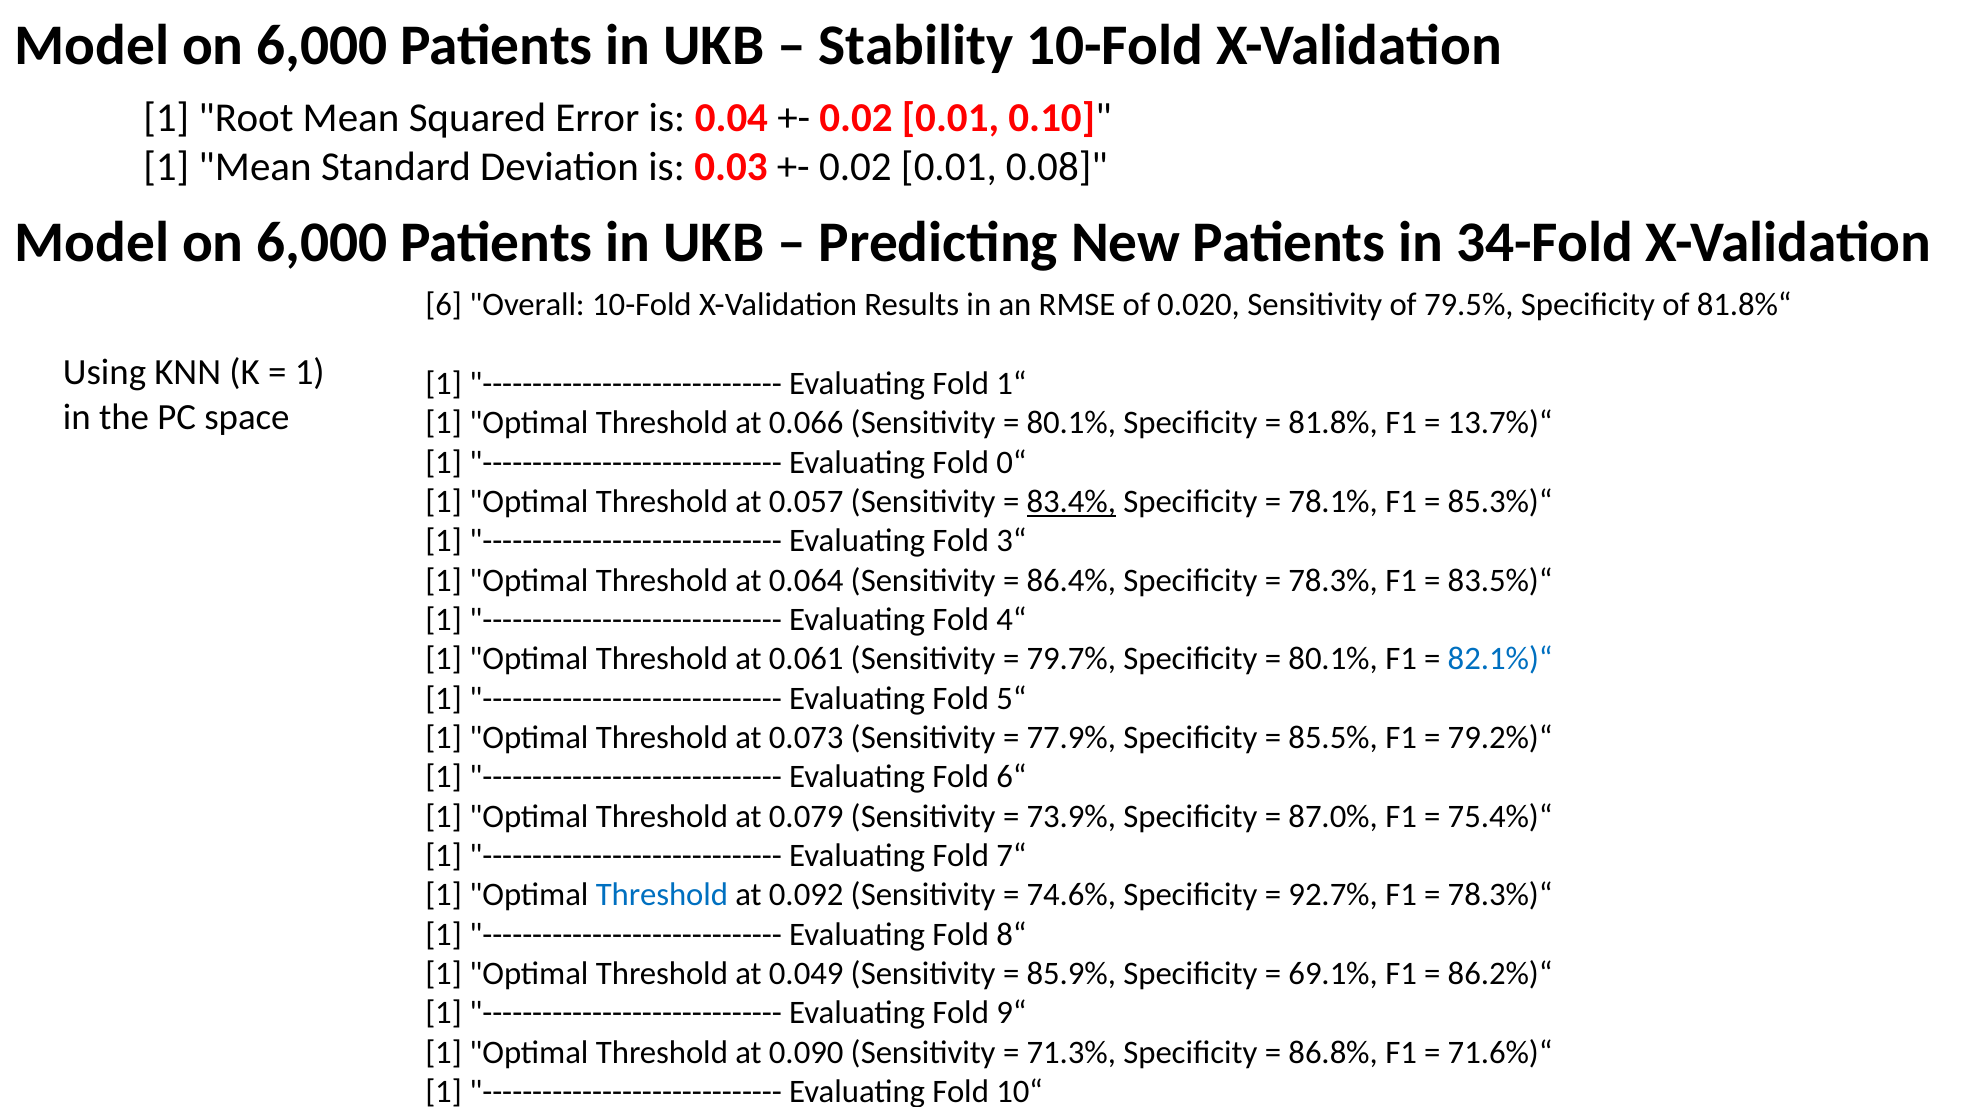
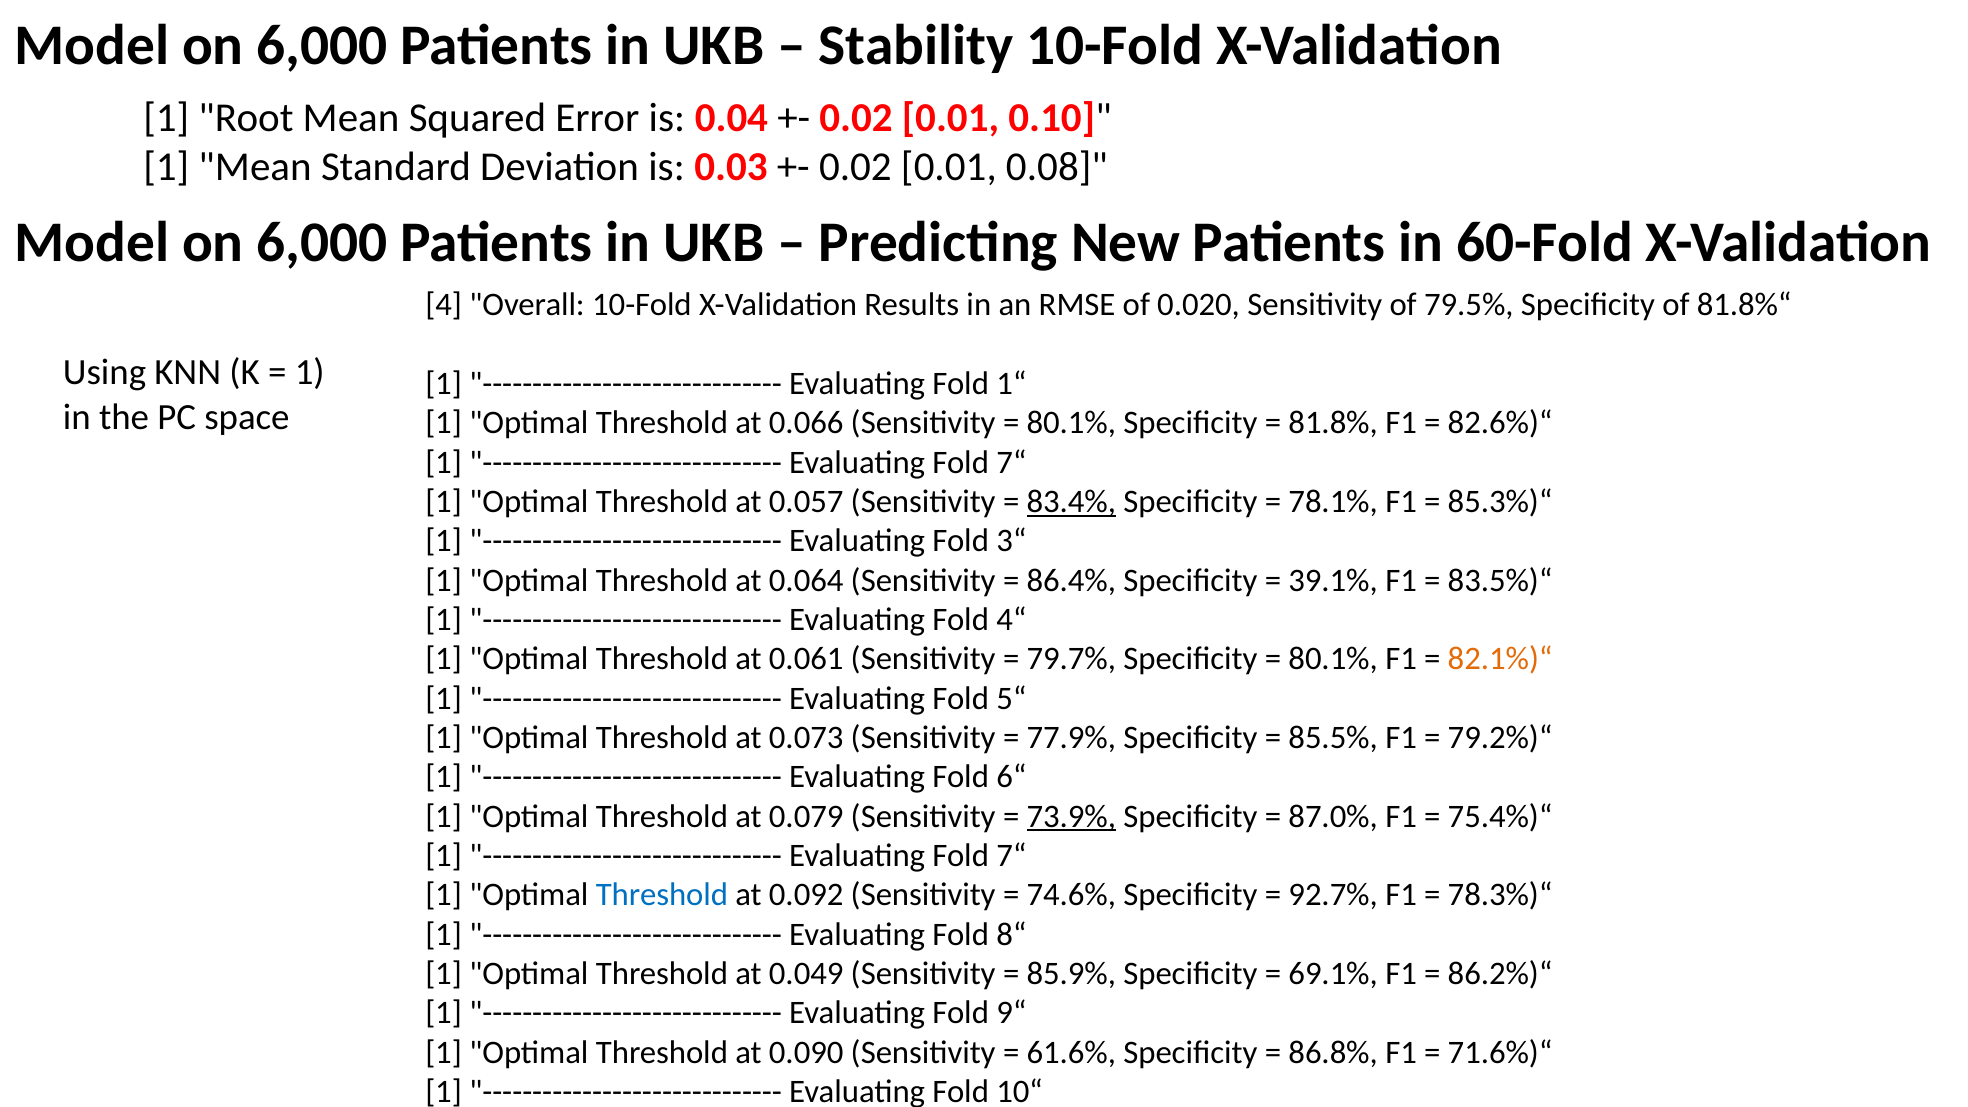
34-Fold: 34-Fold -> 60-Fold
6: 6 -> 4
13.7%)“: 13.7%)“ -> 82.6%)“
0“ at (1011, 462): 0“ -> 7“
78.3%: 78.3% -> 39.1%
82.1%)“ colour: blue -> orange
73.9% underline: none -> present
71.3%: 71.3% -> 61.6%
